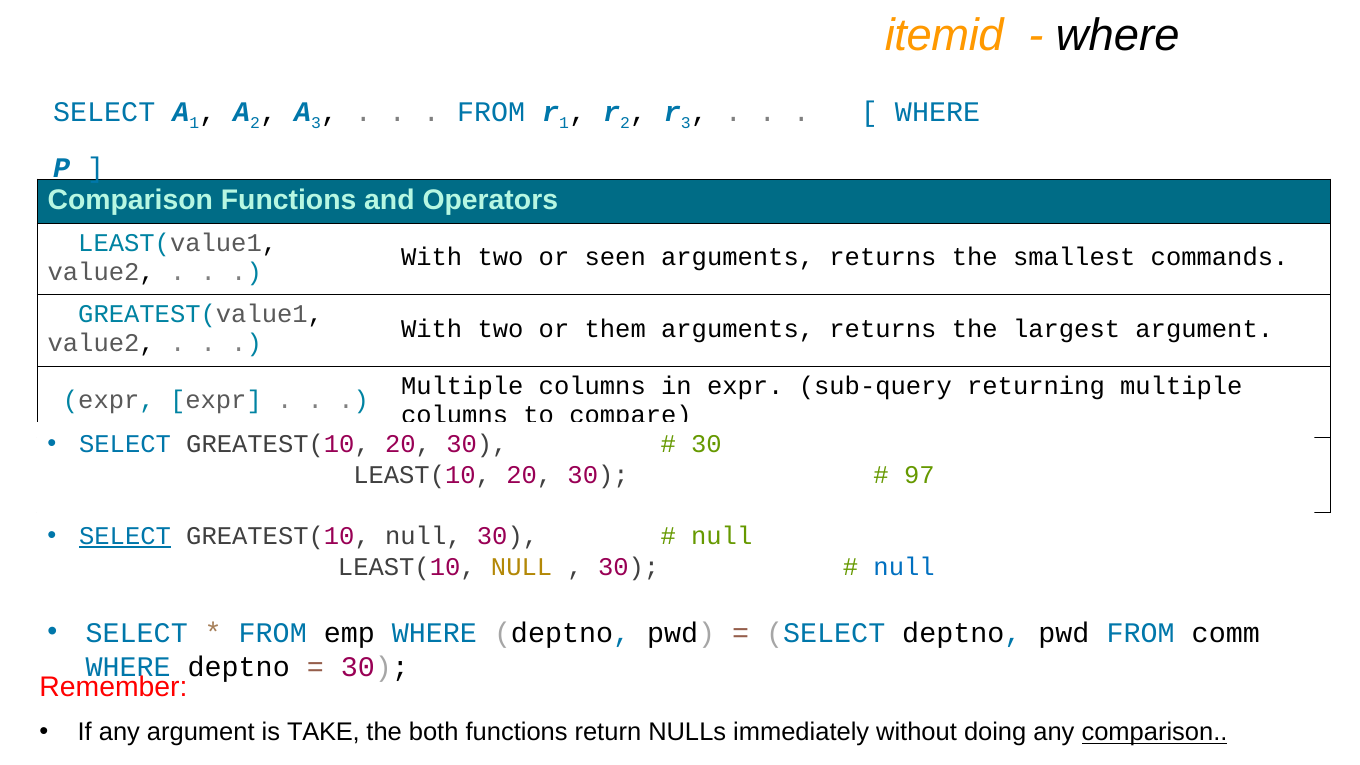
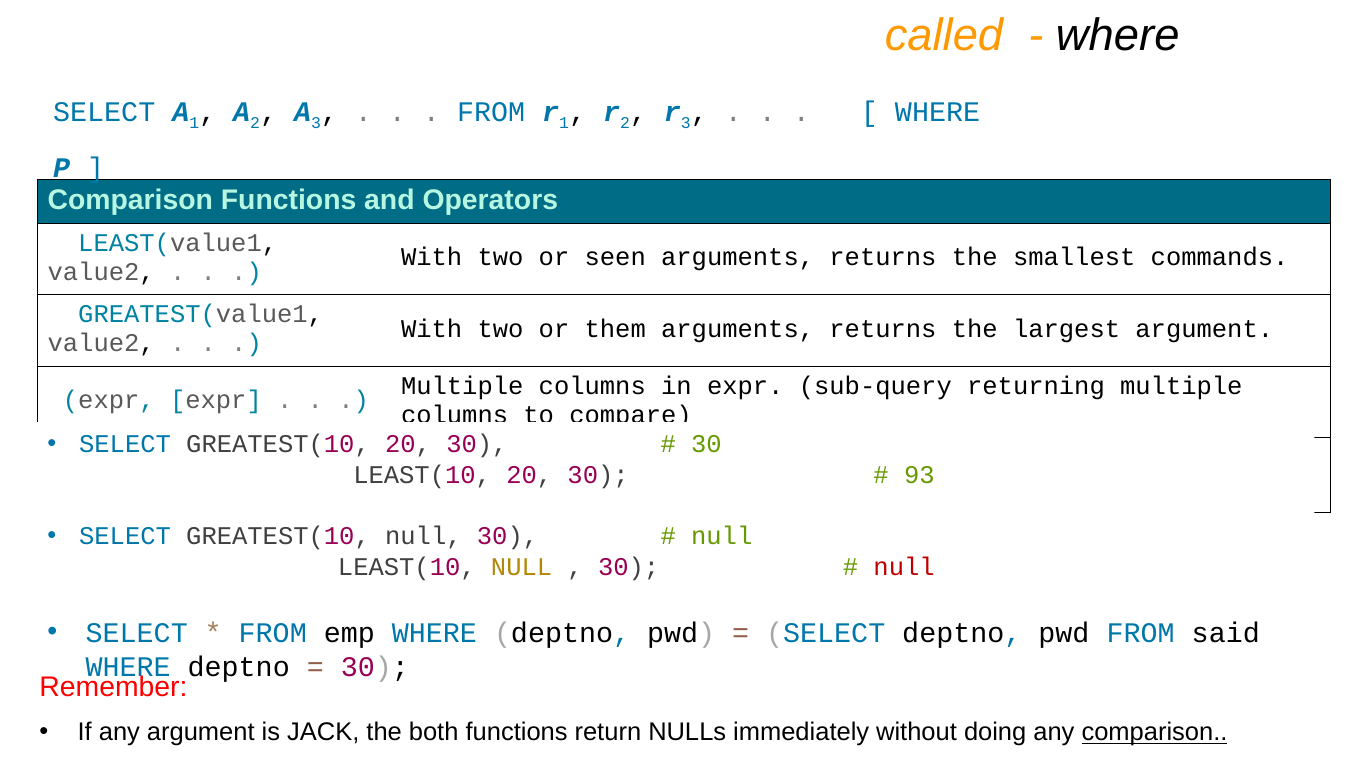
itemid: itemid -> called
97: 97 -> 93
SELECT at (125, 536) underline: present -> none
null at (904, 567) colour: blue -> red
comm: comm -> said
TAKE: TAKE -> JACK
